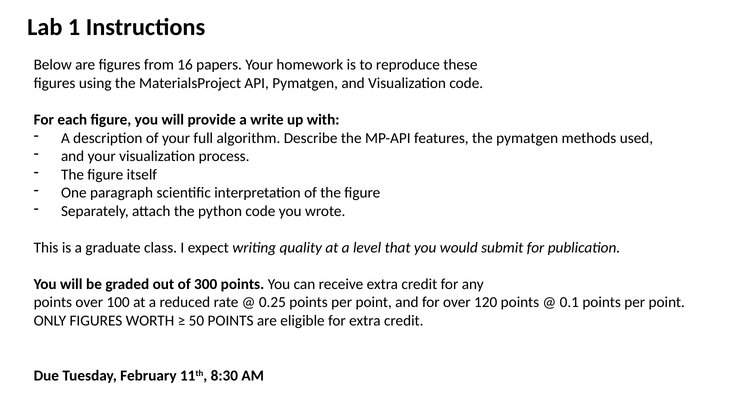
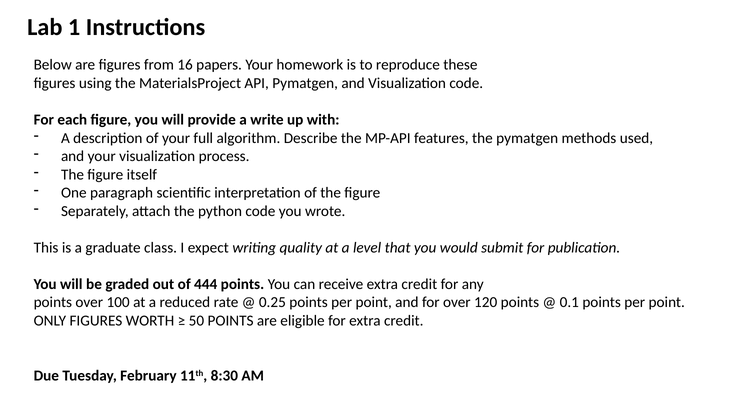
300: 300 -> 444
